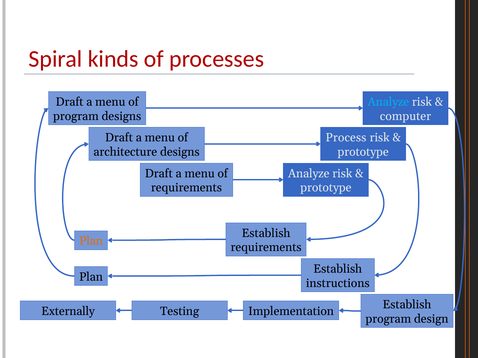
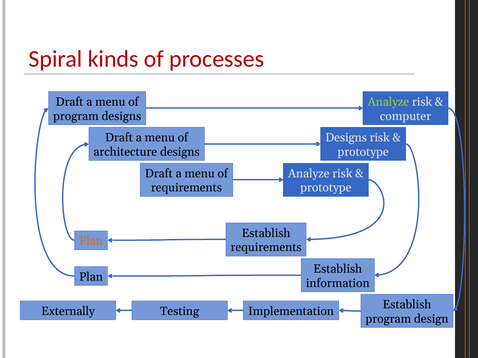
Analyze at (388, 102) colour: light blue -> light green
Process at (346, 138): Process -> Designs
instructions: instructions -> information
